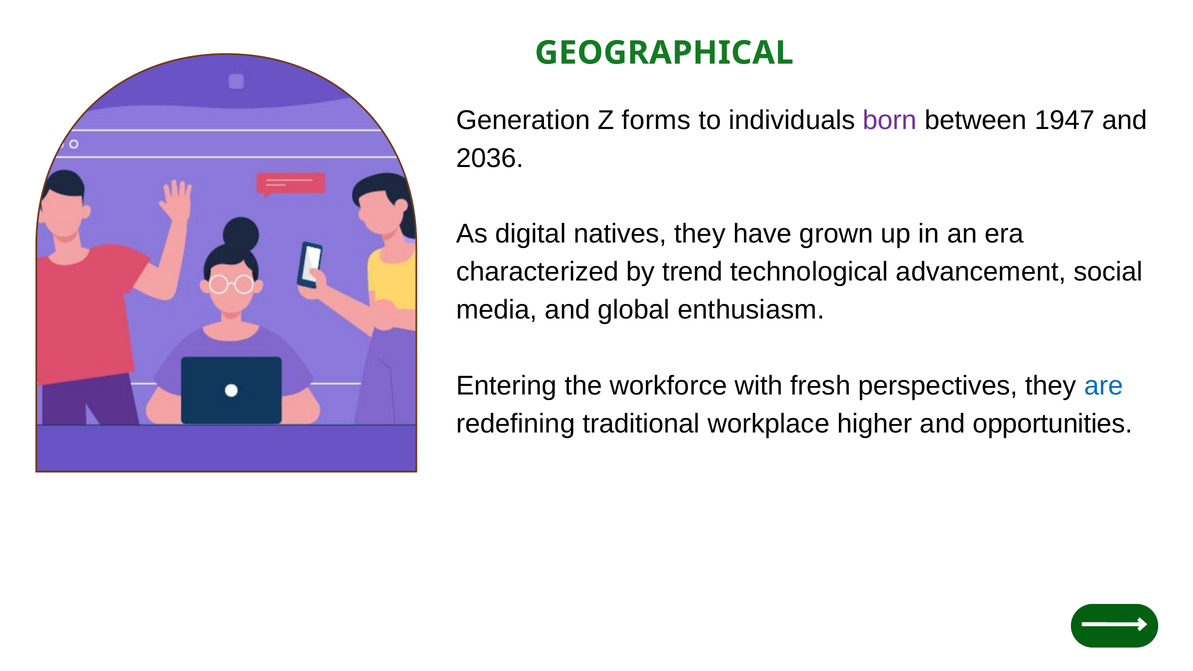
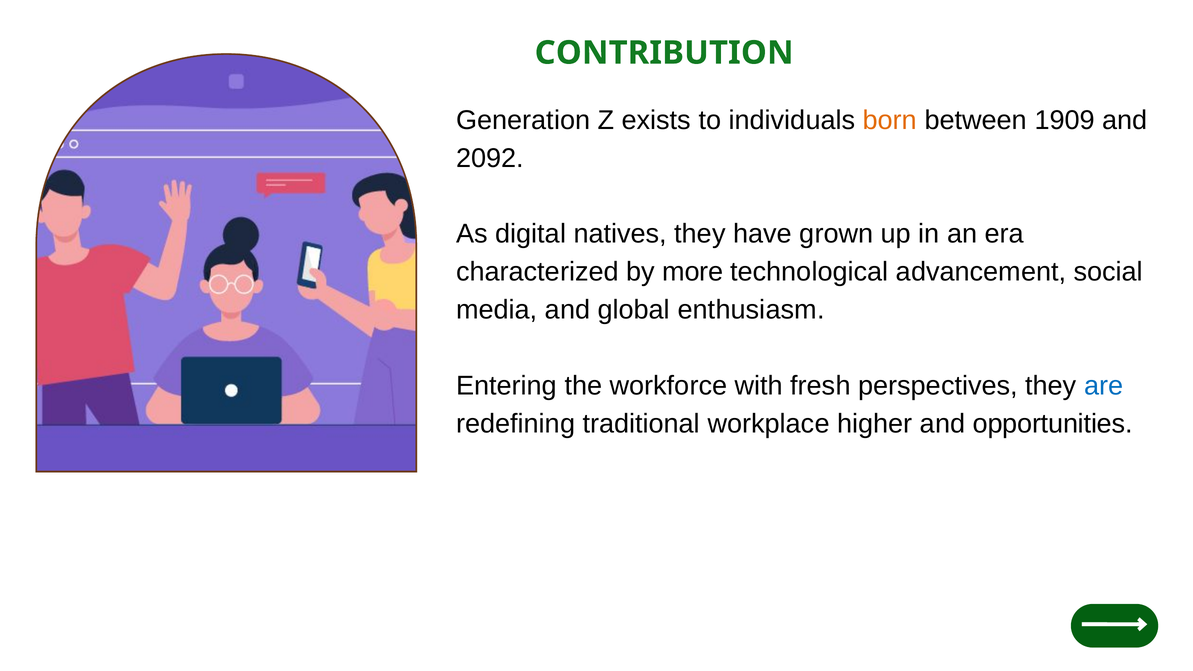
GEOGRAPHICAL: GEOGRAPHICAL -> CONTRIBUTION
forms: forms -> exists
born colour: purple -> orange
1947: 1947 -> 1909
2036: 2036 -> 2092
trend: trend -> more
